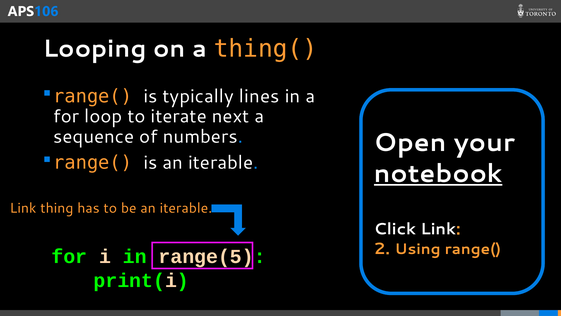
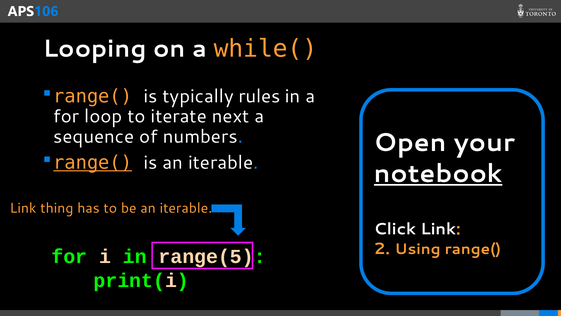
thing(: thing( -> while(
lines: lines -> rules
range( at (93, 163) underline: none -> present
